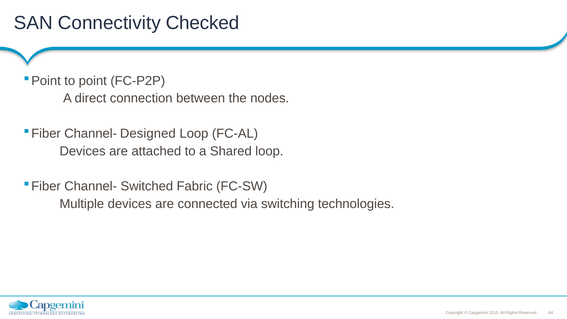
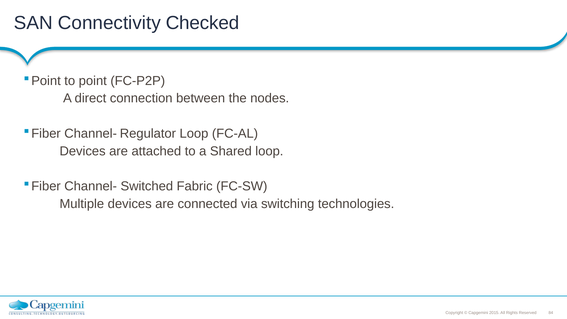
Designed: Designed -> Regulator
